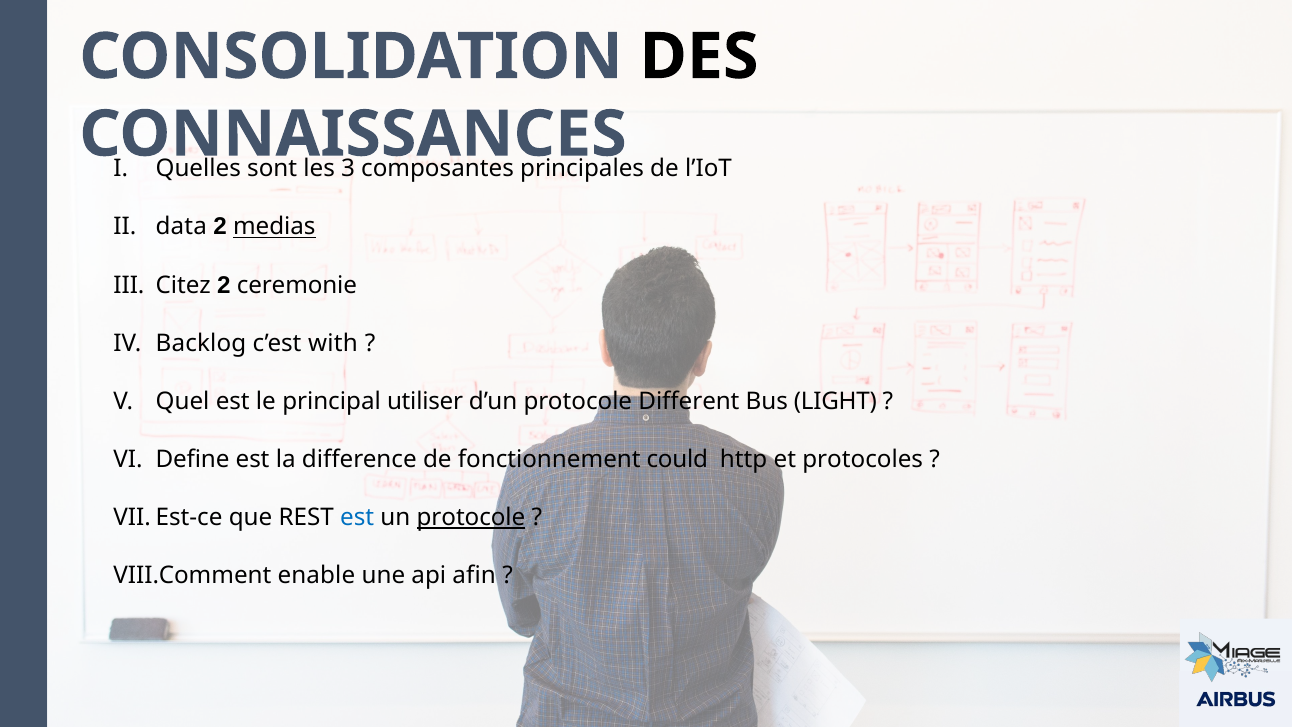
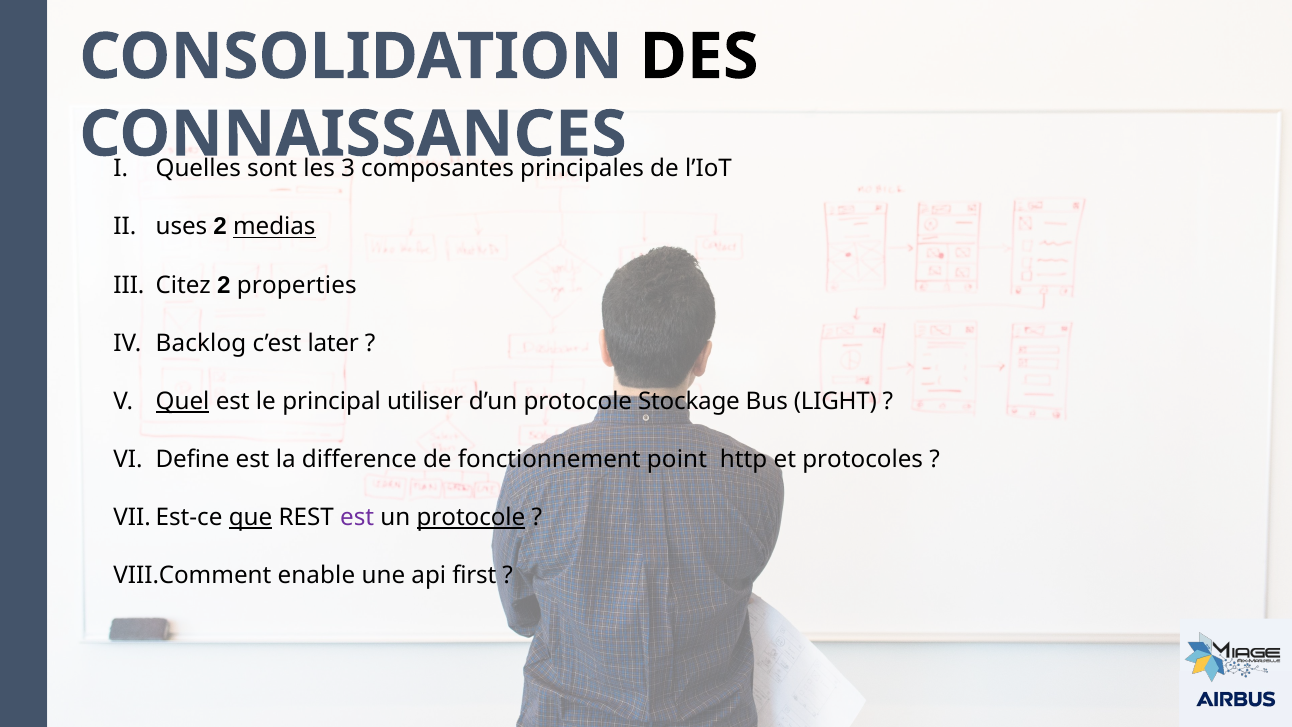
data: data -> uses
ceremonie: ceremonie -> properties
with: with -> later
Quel underline: none -> present
Different: Different -> Stockage
could: could -> point
que underline: none -> present
est at (357, 518) colour: blue -> purple
afin: afin -> first
